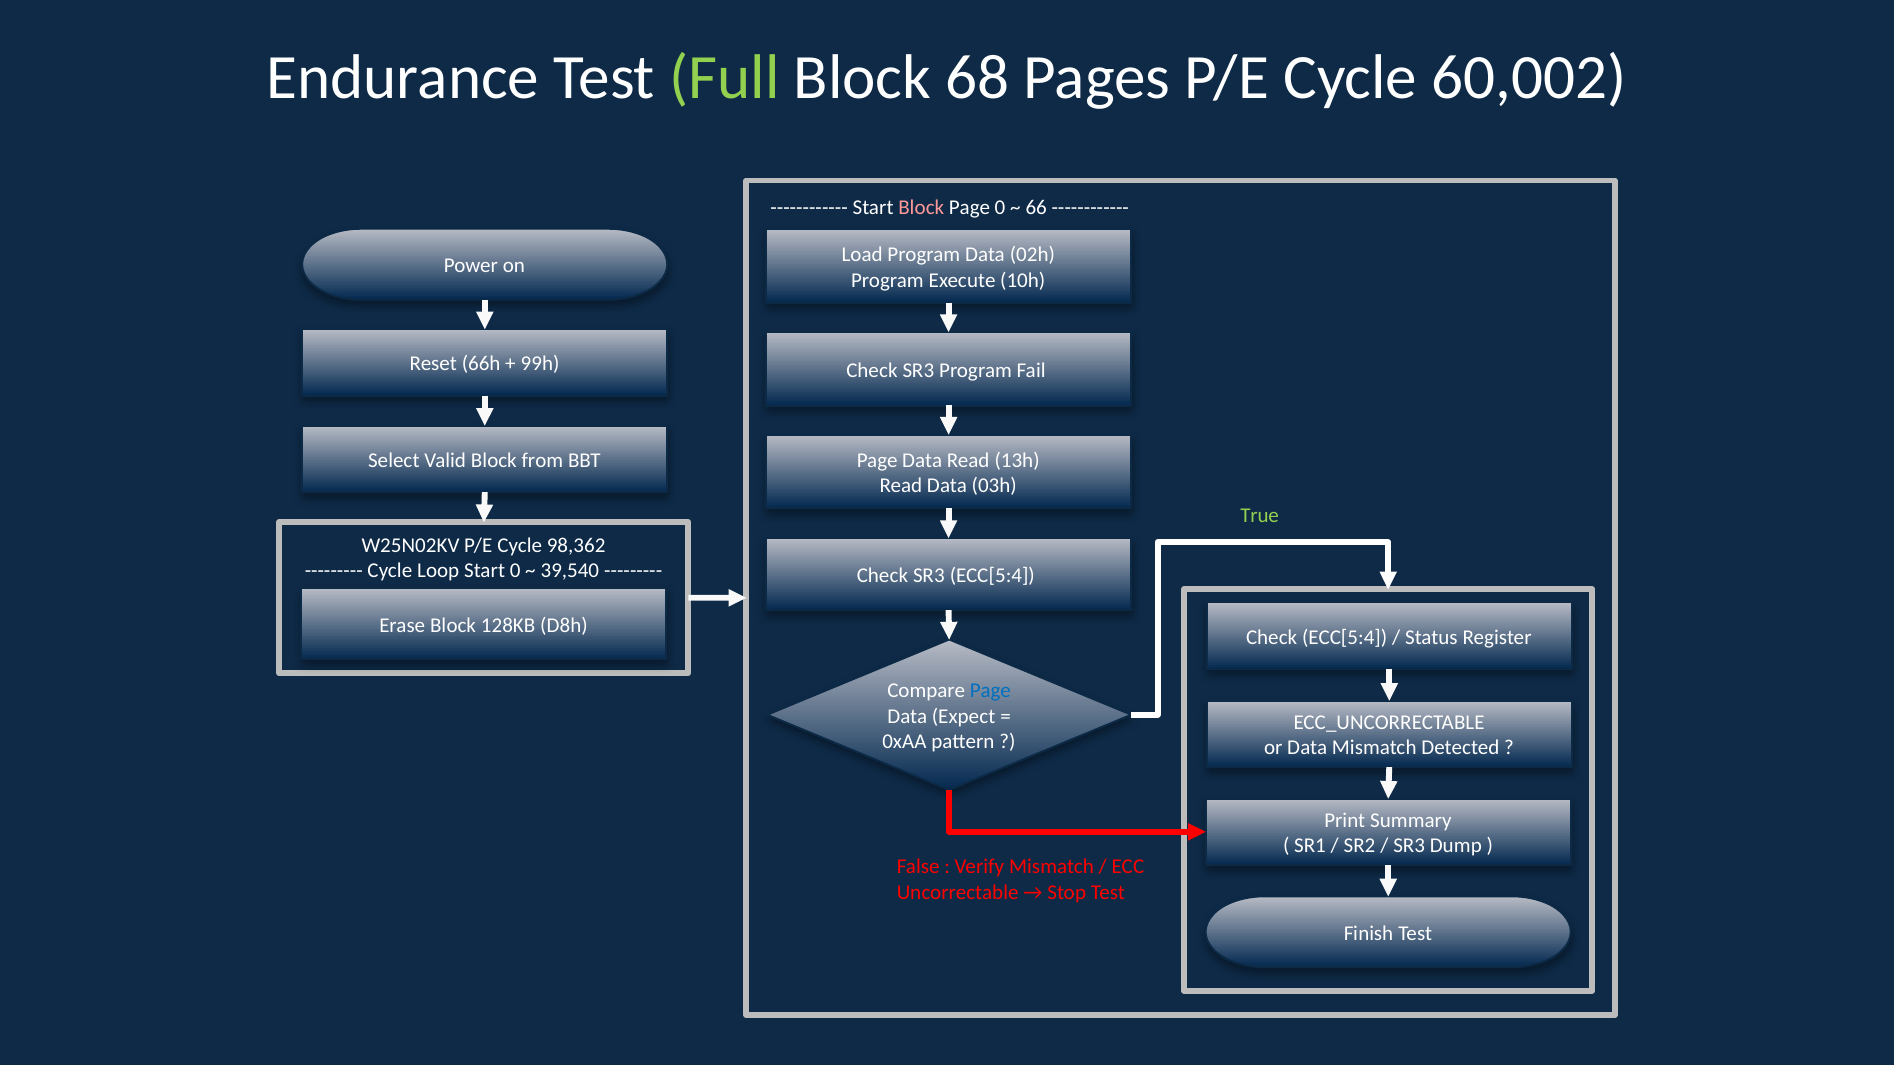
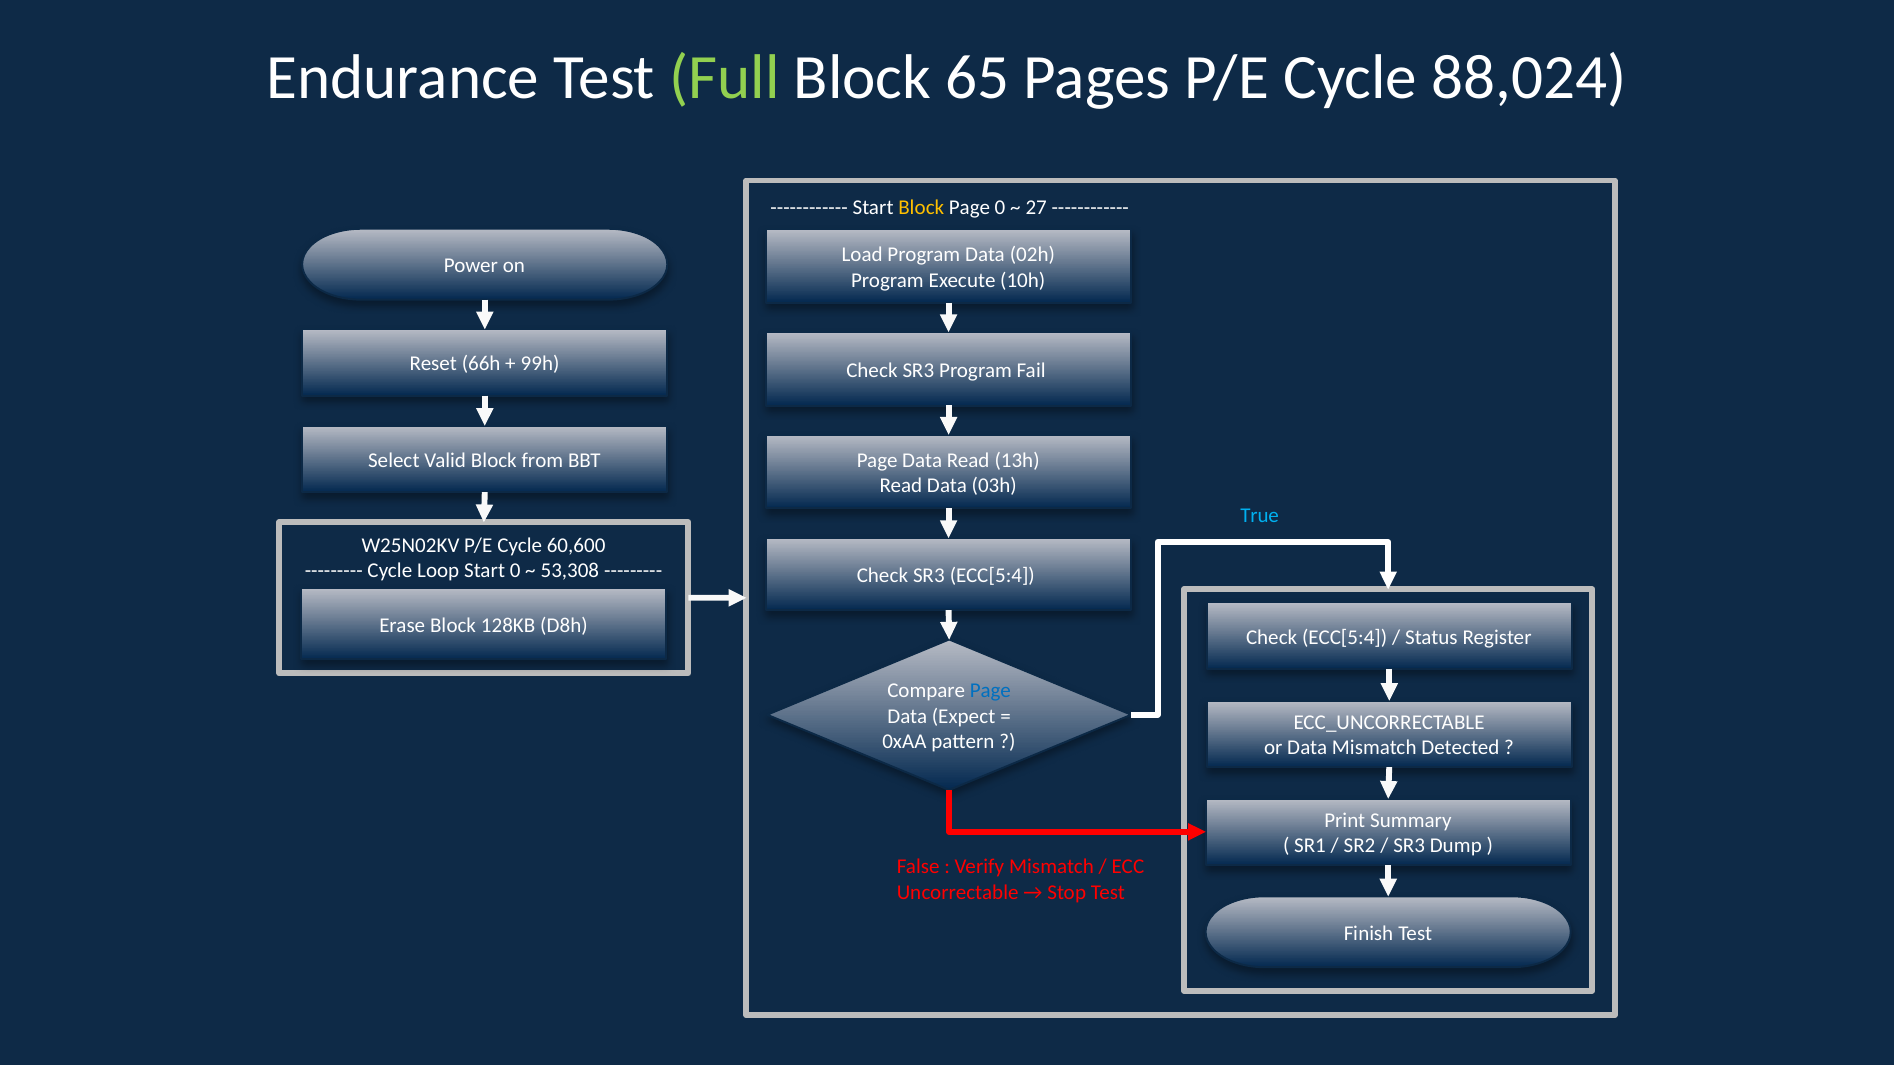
68: 68 -> 65
60,002: 60,002 -> 88,024
Block at (921, 208) colour: pink -> yellow
66: 66 -> 27
True colour: light green -> light blue
98,362: 98,362 -> 60,600
39,540: 39,540 -> 53,308
